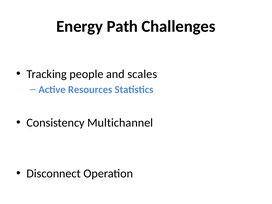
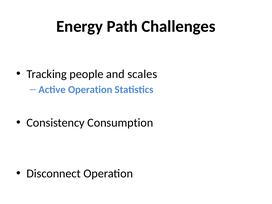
Active Resources: Resources -> Operation
Multichannel: Multichannel -> Consumption
